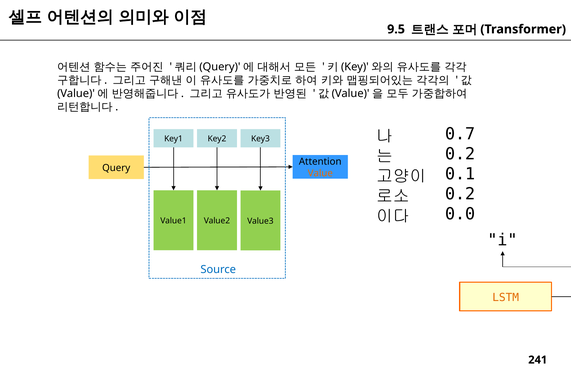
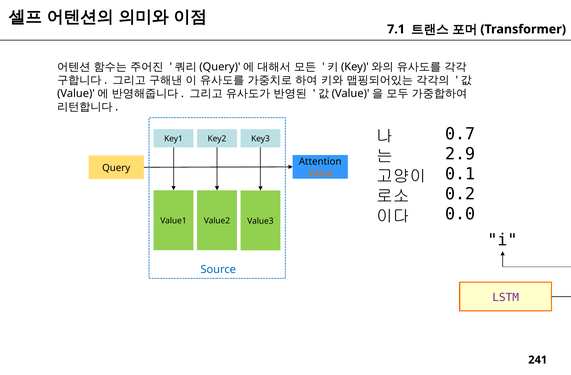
9.5: 9.5 -> 7.1
0.2 at (460, 154): 0.2 -> 2.9
LSTM colour: orange -> purple
